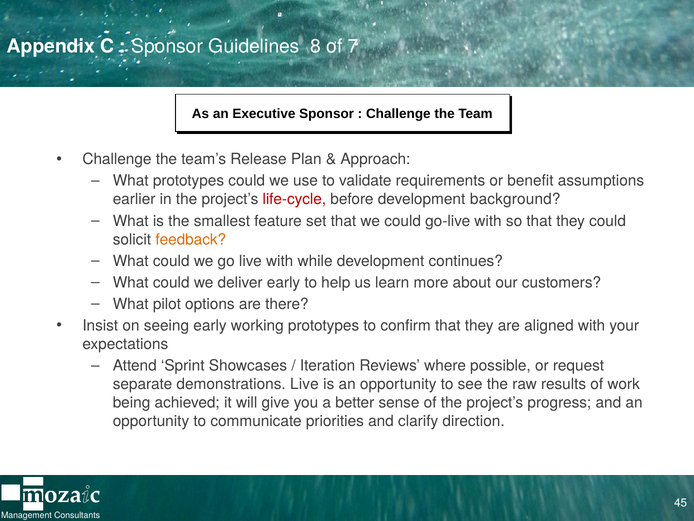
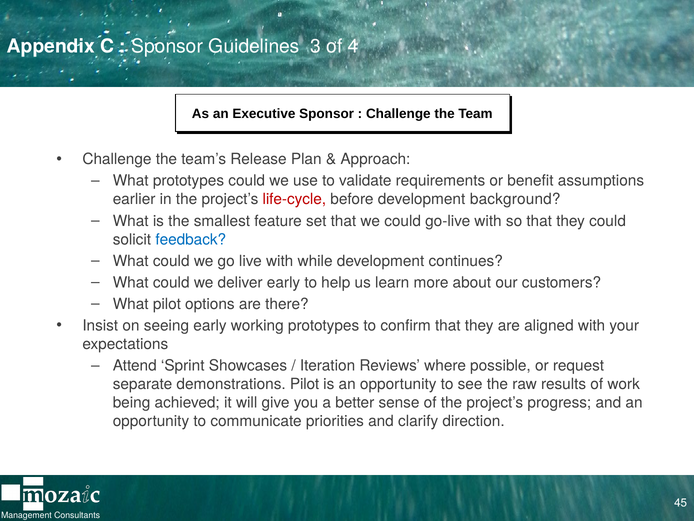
8: 8 -> 3
7: 7 -> 4
feedback colour: orange -> blue
demonstrations Live: Live -> Pilot
